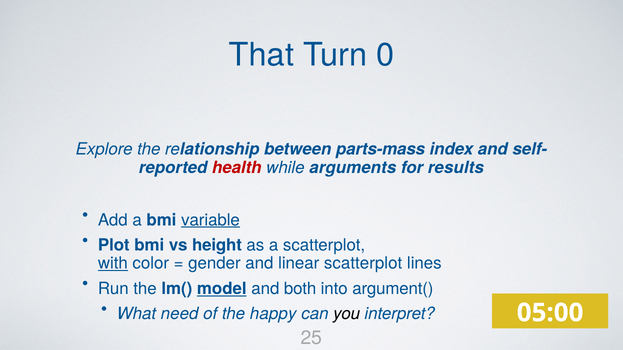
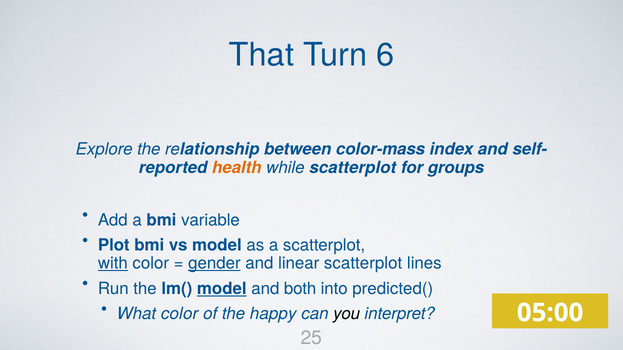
0: 0 -> 6
parts-mass: parts-mass -> color-mass
health colour: red -> orange
while arguments: arguments -> scatterplot
results: results -> groups
variable underline: present -> none
vs height: height -> model
gender underline: none -> present
argument(: argument( -> predicted(
What need: need -> color
